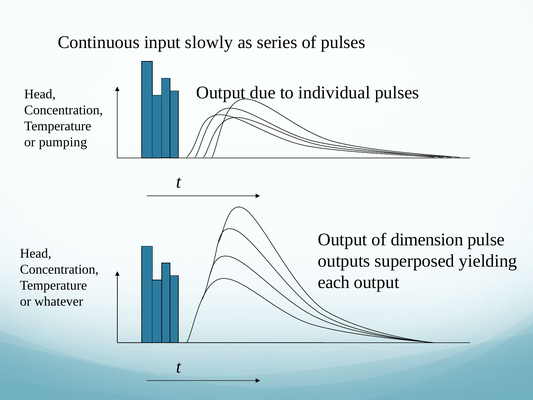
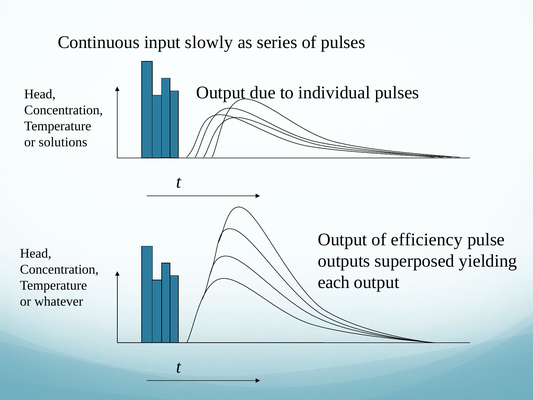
pumping: pumping -> solutions
dimension: dimension -> efficiency
